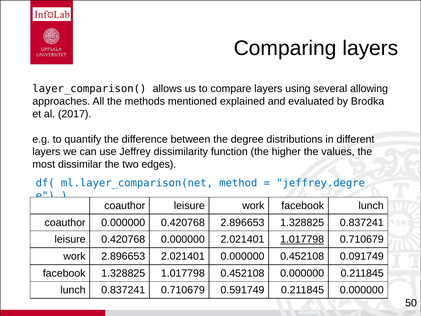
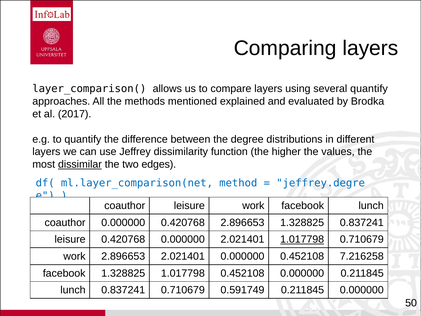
several allowing: allowing -> quantify
dissimilar underline: none -> present
0.091749: 0.091749 -> 7.216258
